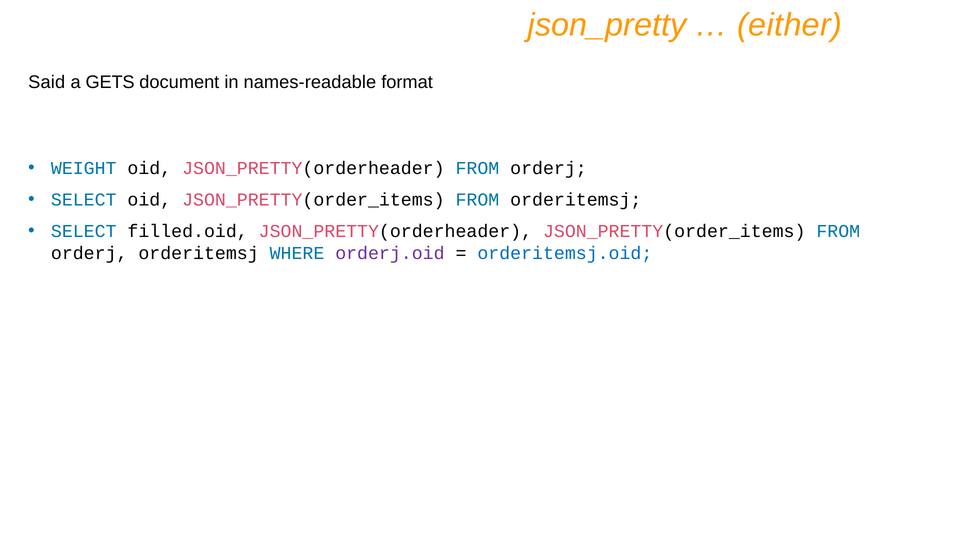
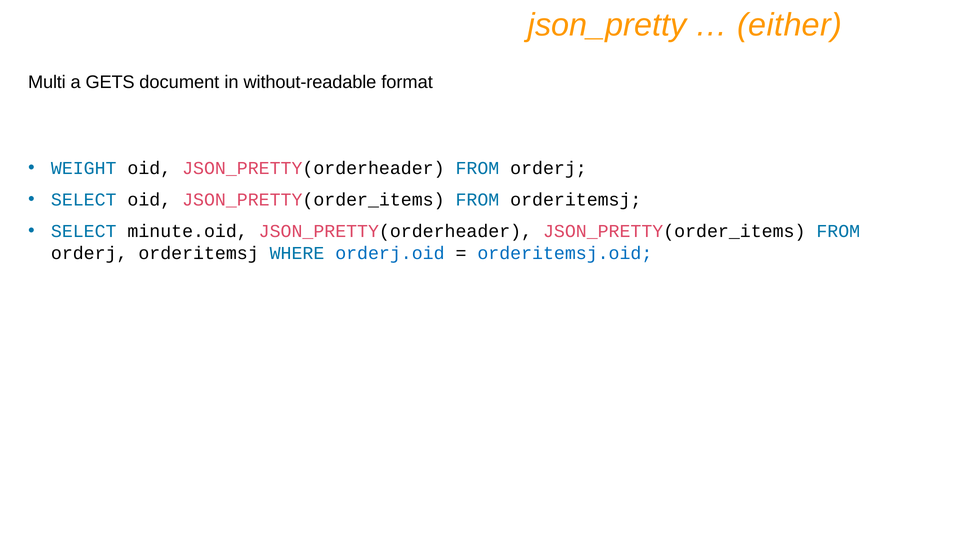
Said: Said -> Multi
names-readable: names-readable -> without-readable
filled.oid: filled.oid -> minute.oid
orderj.oid colour: purple -> blue
